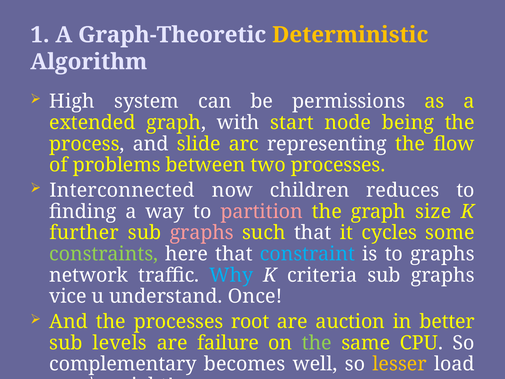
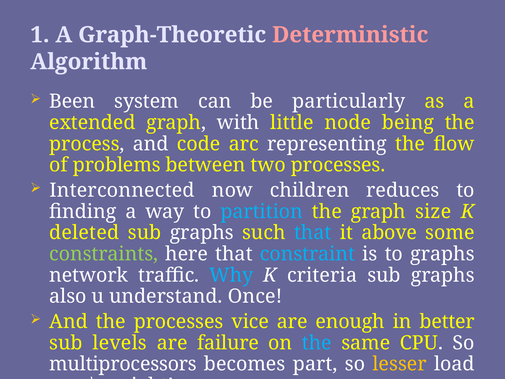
Deterministic colour: yellow -> pink
High: High -> Been
permissions: permissions -> particularly
start: start -> little
slide: slide -> code
partition colour: pink -> light blue
further: further -> deleted
graphs at (202, 233) colour: pink -> white
that at (313, 233) colour: white -> light blue
cycles: cycles -> above
vice: vice -> also
root: root -> vice
auction: auction -> enough
the at (317, 343) colour: light green -> light blue
complementary: complementary -> multiprocessors
well: well -> part
